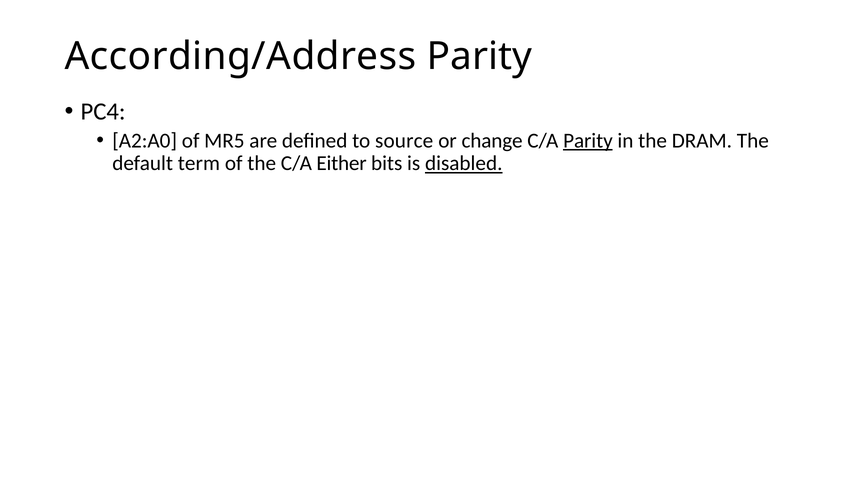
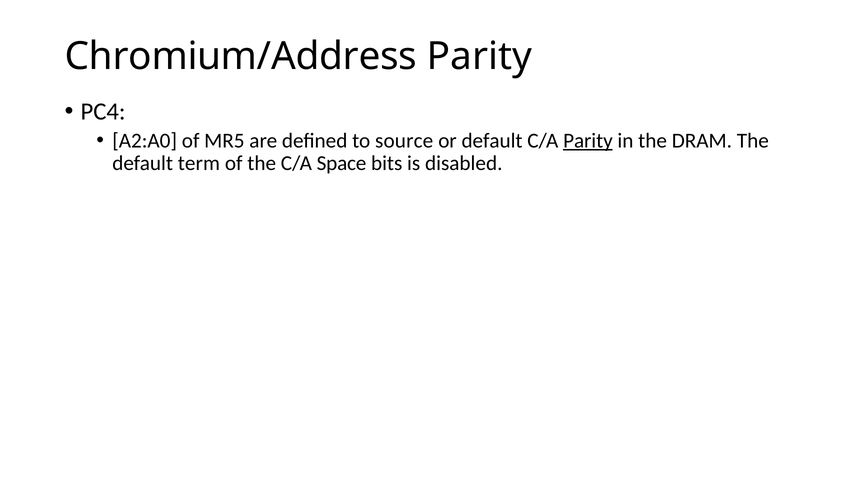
According/Address: According/Address -> Chromium/Address
or change: change -> default
Either: Either -> Space
disabled underline: present -> none
